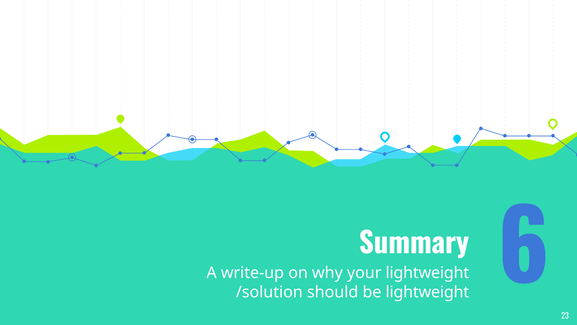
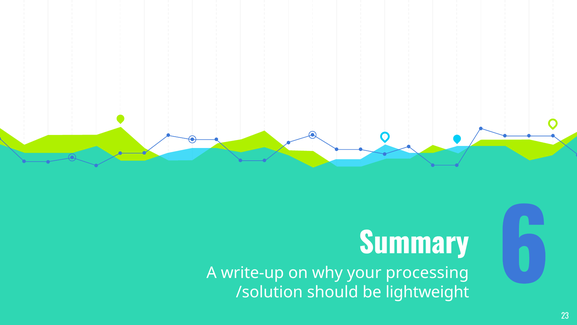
your lightweight: lightweight -> processing
